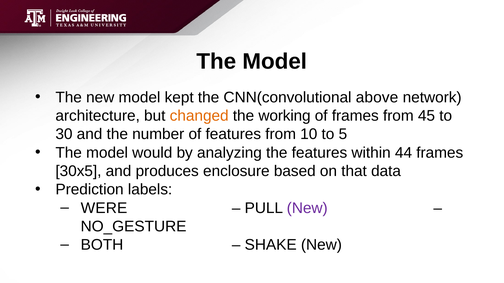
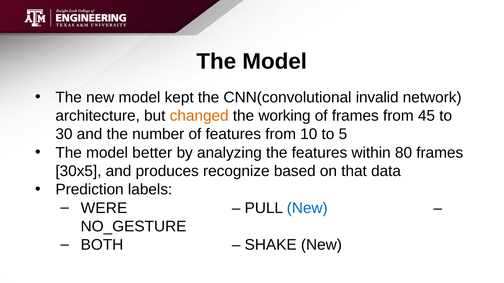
above: above -> invalid
would: would -> better
44: 44 -> 80
enclosure: enclosure -> recognize
New at (307, 208) colour: purple -> blue
